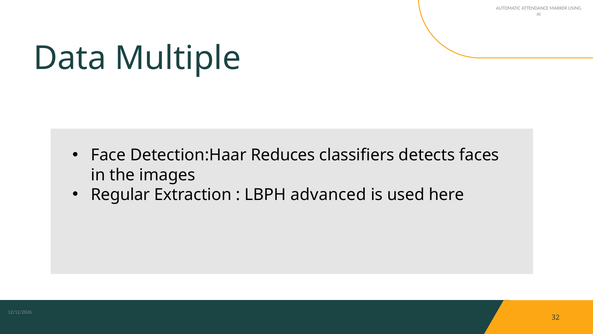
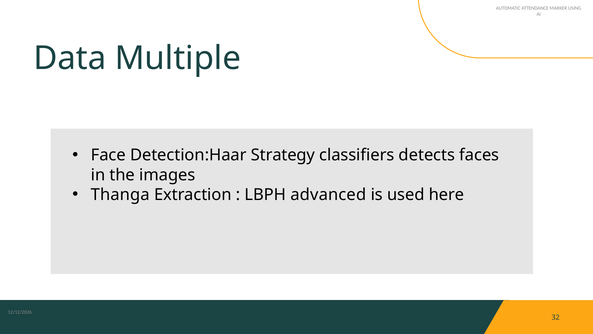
Reduces: Reduces -> Strategy
Regular: Regular -> Thanga
